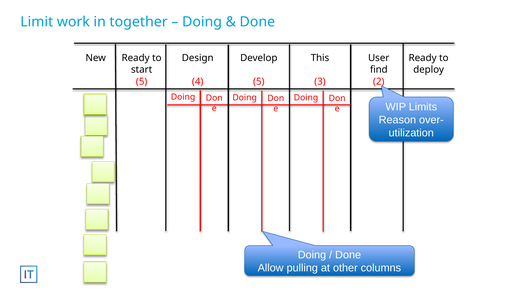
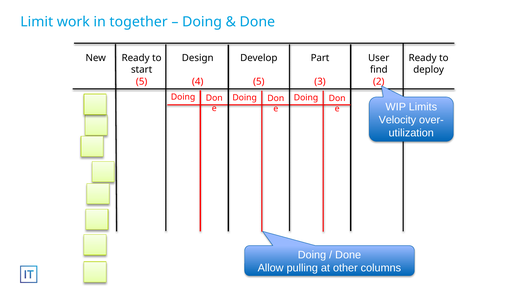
This: This -> Part
Reason: Reason -> Velocity
